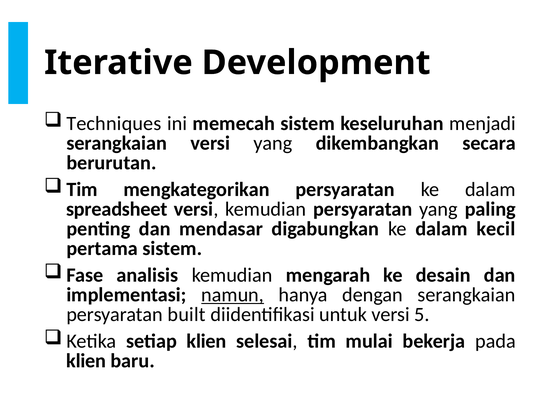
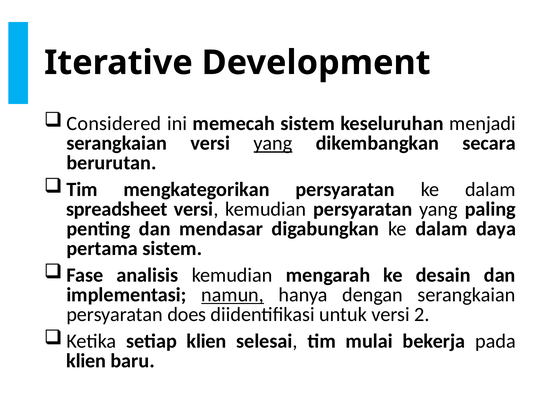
Techniques: Techniques -> Considered
yang at (273, 143) underline: none -> present
kecil: kecil -> daya
built: built -> does
5: 5 -> 2
